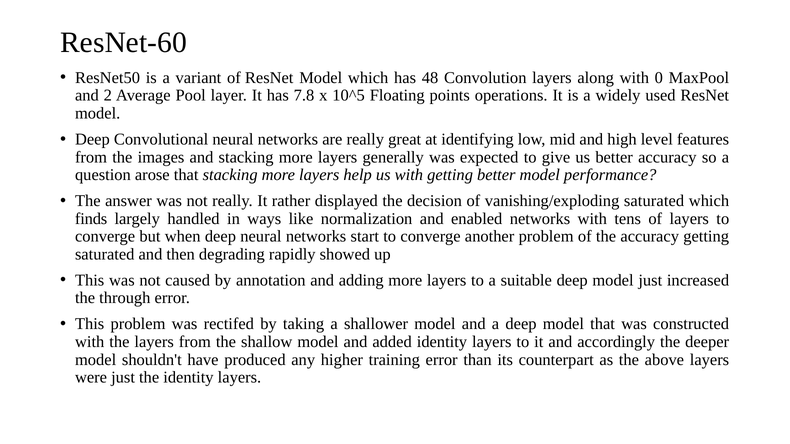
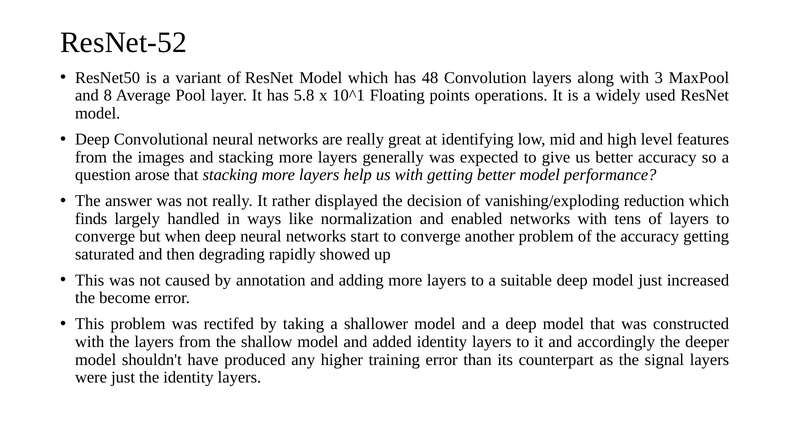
ResNet-60: ResNet-60 -> ResNet-52
0: 0 -> 3
2: 2 -> 8
7.8: 7.8 -> 5.8
10^5: 10^5 -> 10^1
vanishing/exploding saturated: saturated -> reduction
through: through -> become
above: above -> signal
